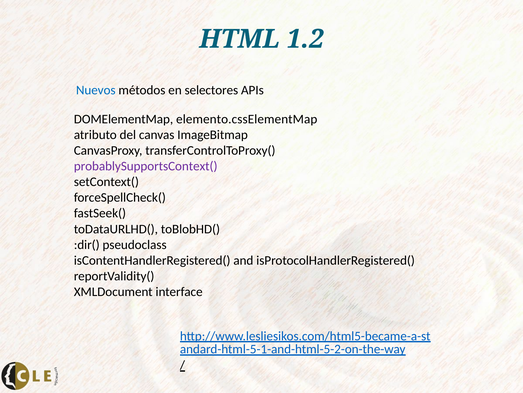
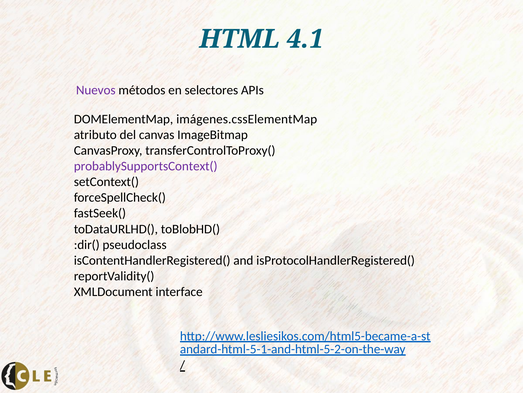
1.2: 1.2 -> 4.1
Nuevos colour: blue -> purple
elemento.cssElementMap: elemento.cssElementMap -> imágenes.cssElementMap
